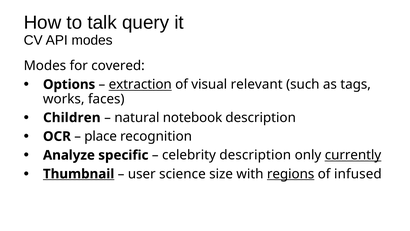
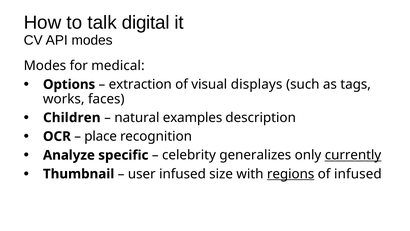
query: query -> digital
covered: covered -> medical
extraction underline: present -> none
relevant: relevant -> displays
notebook: notebook -> examples
celebrity description: description -> generalizes
Thumbnail underline: present -> none
user science: science -> infused
